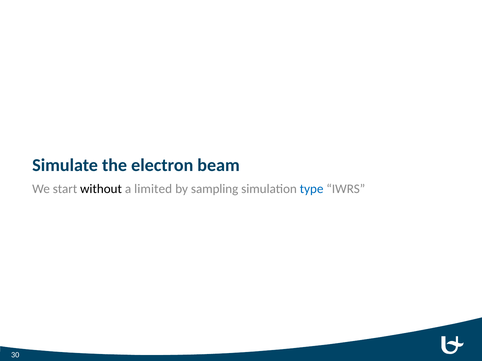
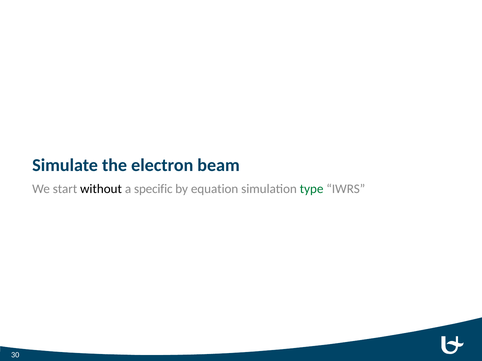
limited: limited -> specific
sampling: sampling -> equation
type colour: blue -> green
